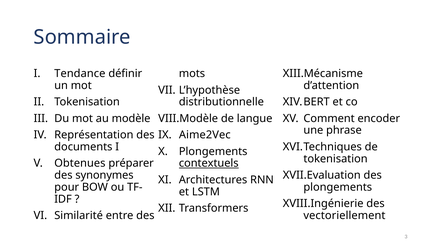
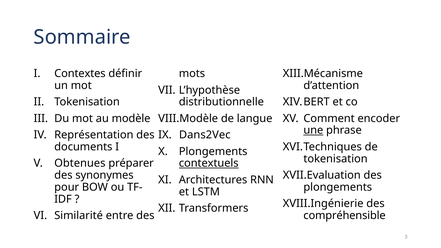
Tendance: Tendance -> Contextes
une underline: none -> present
Aime2Vec: Aime2Vec -> Dans2Vec
vectoriellement: vectoriellement -> compréhensible
